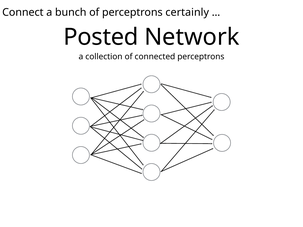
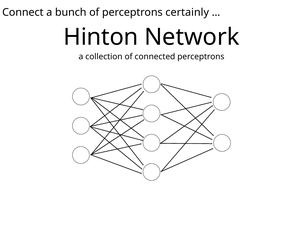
Posted: Posted -> Hinton
